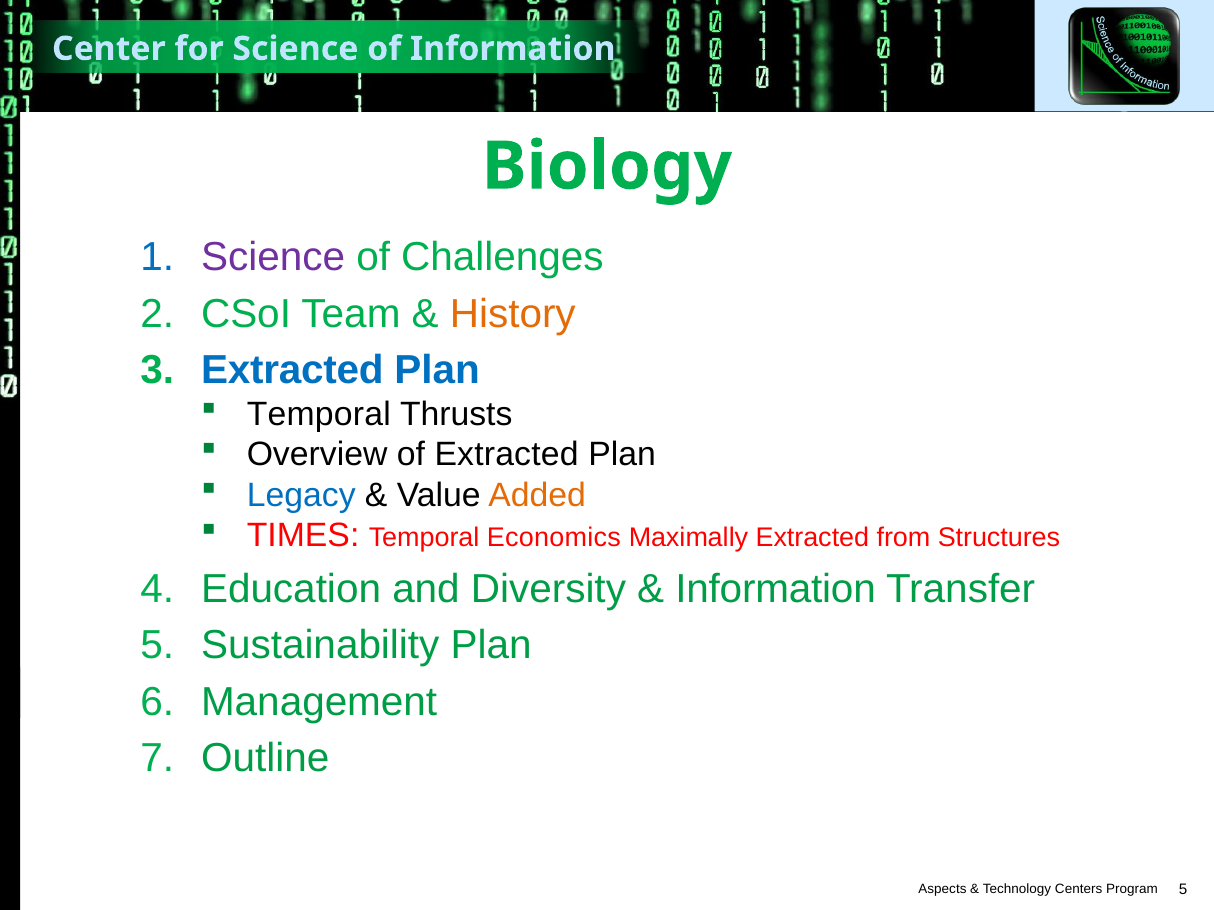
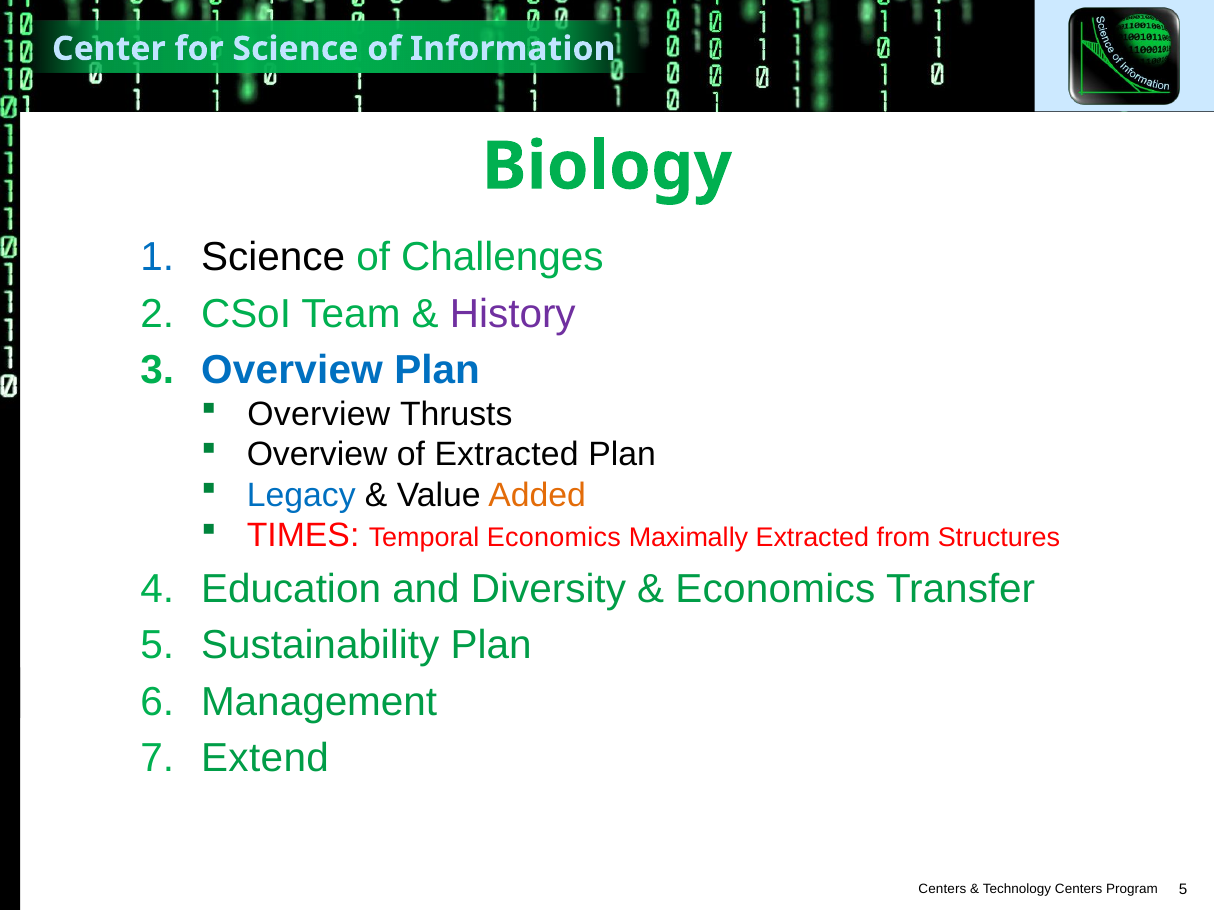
Science at (273, 257) colour: purple -> black
History colour: orange -> purple
Extracted at (292, 371): Extracted -> Overview
Temporal at (319, 415): Temporal -> Overview
Information at (776, 589): Information -> Economics
Outline: Outline -> Extend
Aspects at (942, 890): Aspects -> Centers
